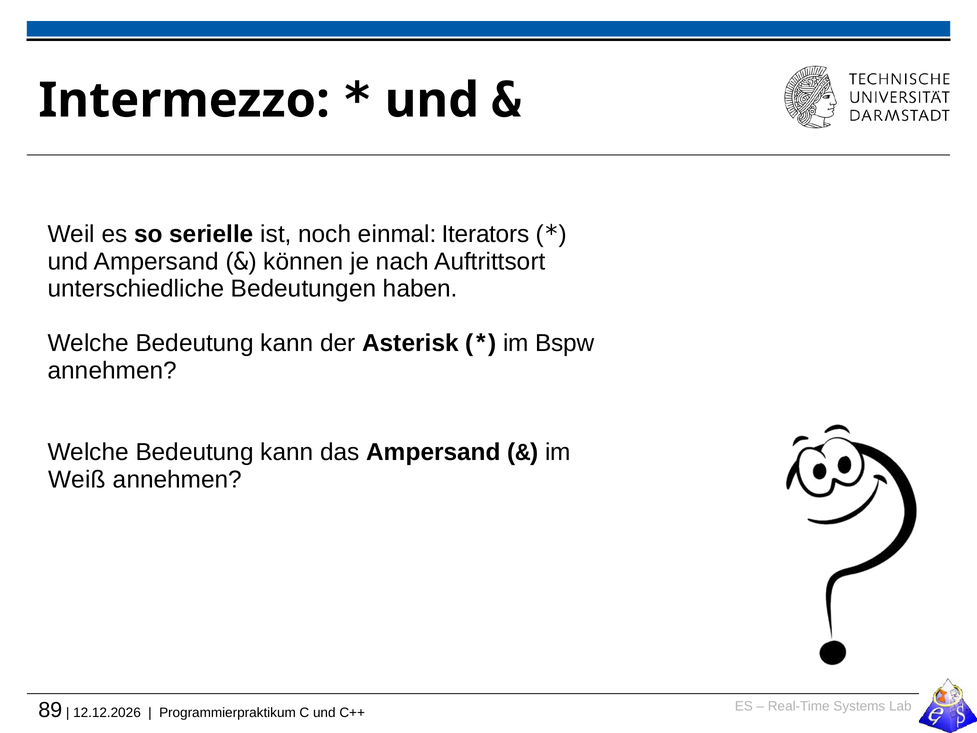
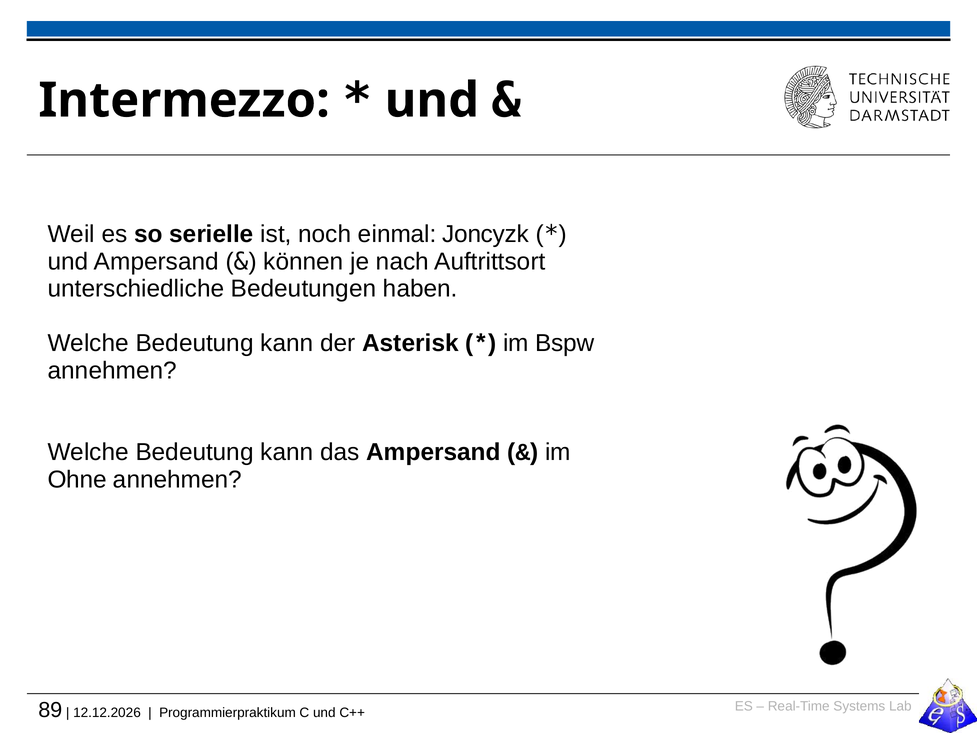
Iterators: Iterators -> Joncyzk
Weiß: Weiß -> Ohne
